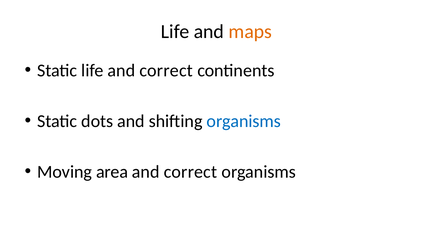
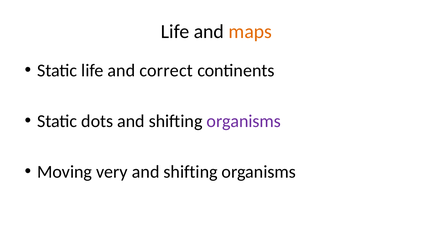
organisms at (244, 121) colour: blue -> purple
area: area -> very
correct at (190, 171): correct -> shifting
